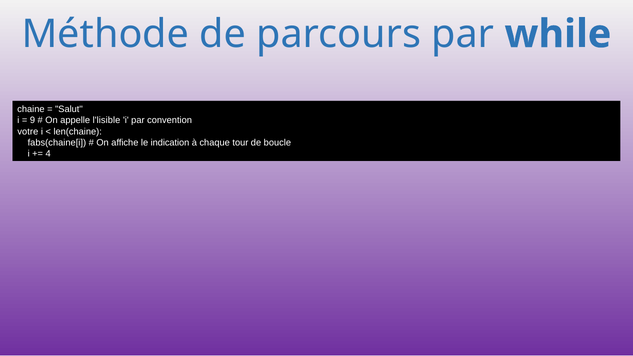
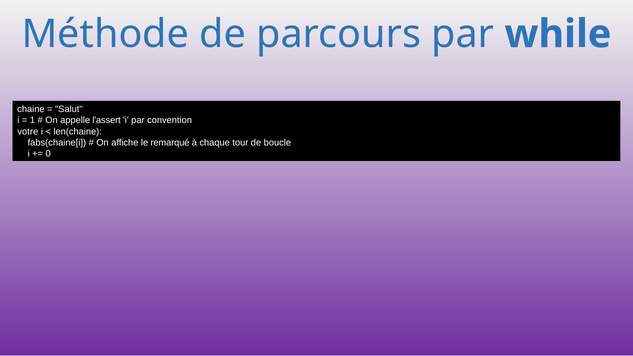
9: 9 -> 1
l'lisible: l'lisible -> l'assert
indication: indication -> remarqué
4: 4 -> 0
